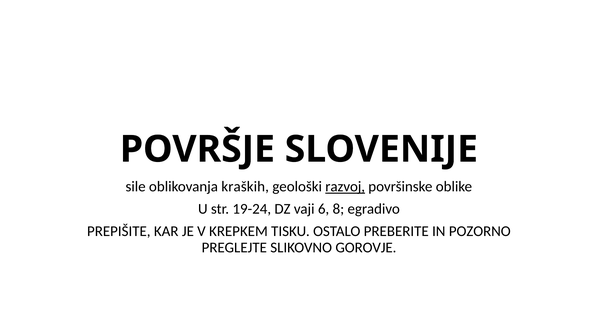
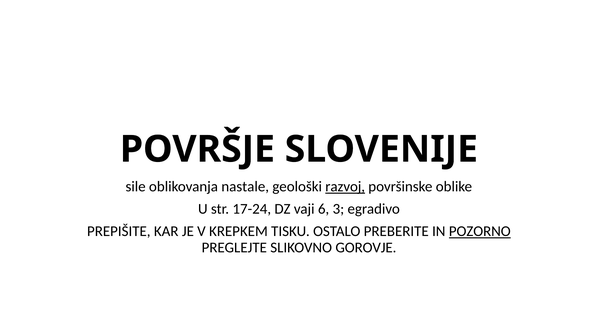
kraških: kraških -> nastale
19-24: 19-24 -> 17-24
8: 8 -> 3
POZORNO underline: none -> present
